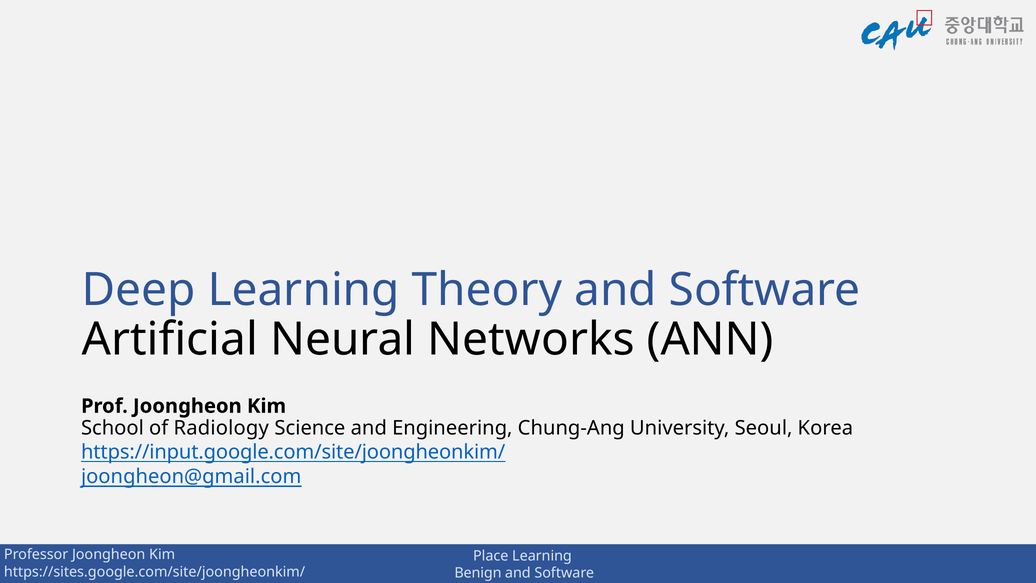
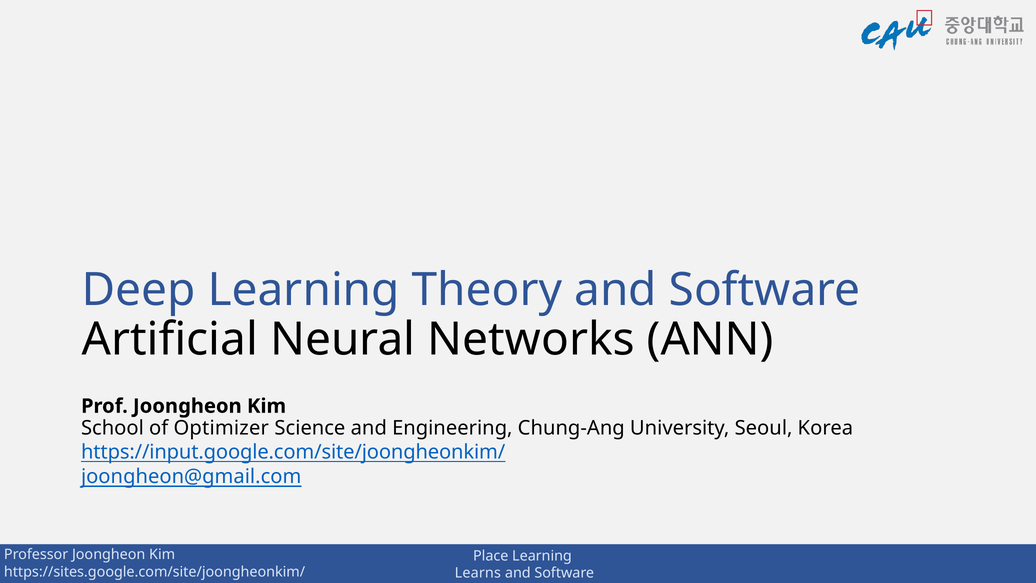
Radiology: Radiology -> Optimizer
Benign: Benign -> Learns
